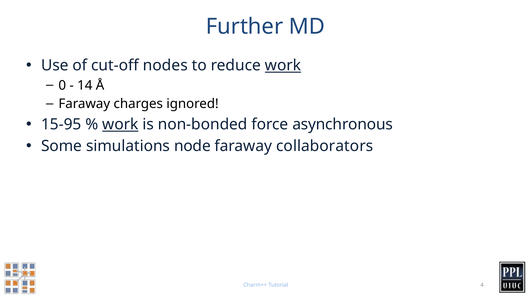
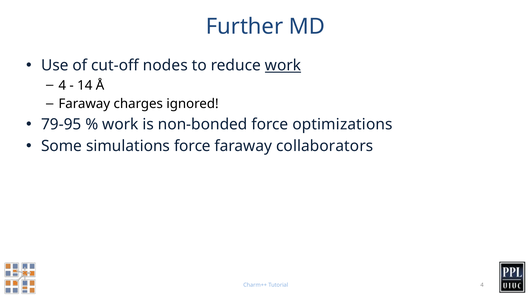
0 at (62, 85): 0 -> 4
15-95: 15-95 -> 79-95
work at (120, 124) underline: present -> none
asynchronous: asynchronous -> optimizations
simulations node: node -> force
